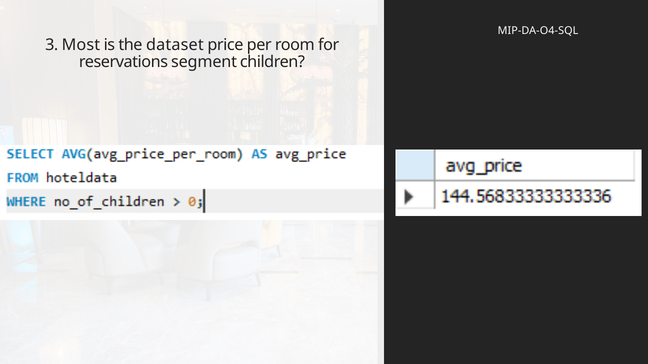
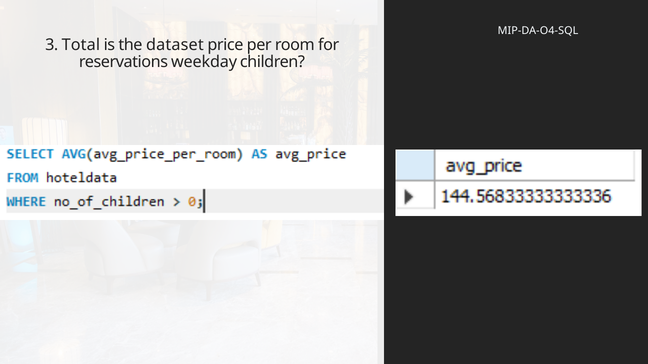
Most: Most -> Total
segment: segment -> weekday
